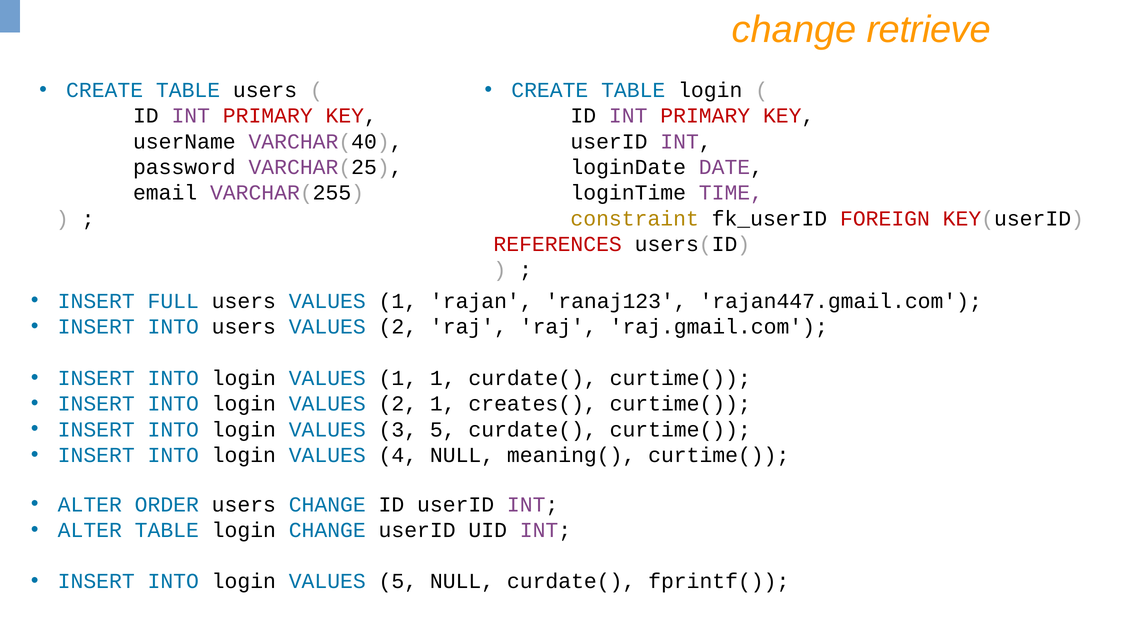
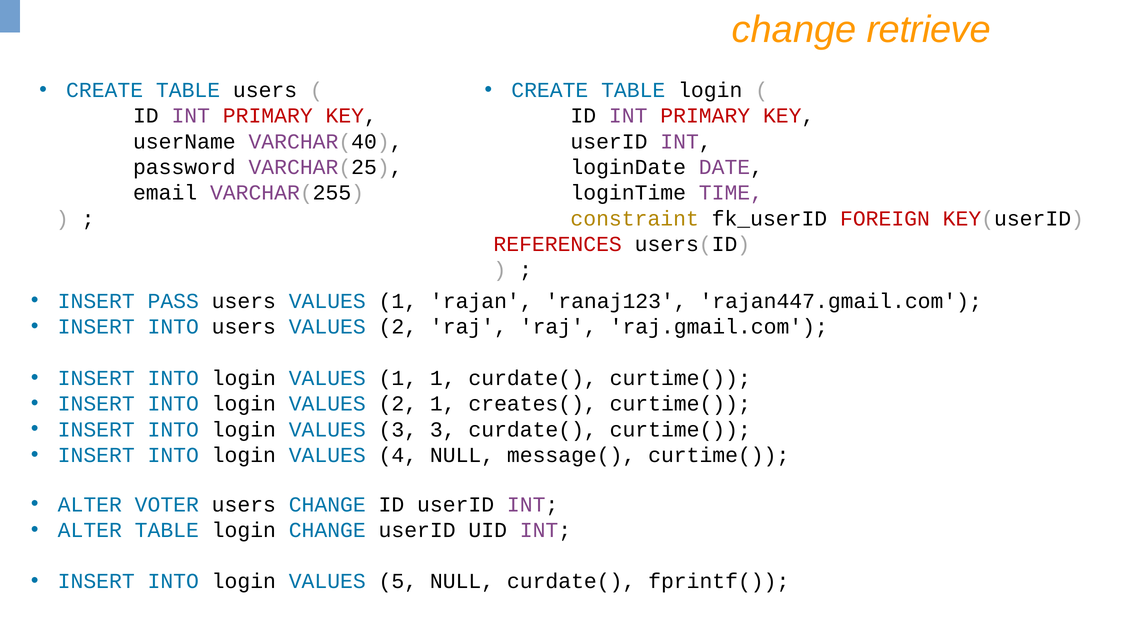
FULL: FULL -> PASS
3 5: 5 -> 3
meaning(: meaning( -> message(
ORDER: ORDER -> VOTER
